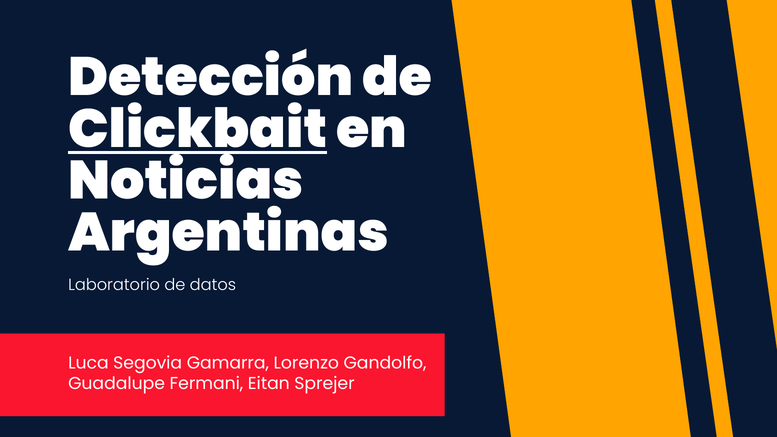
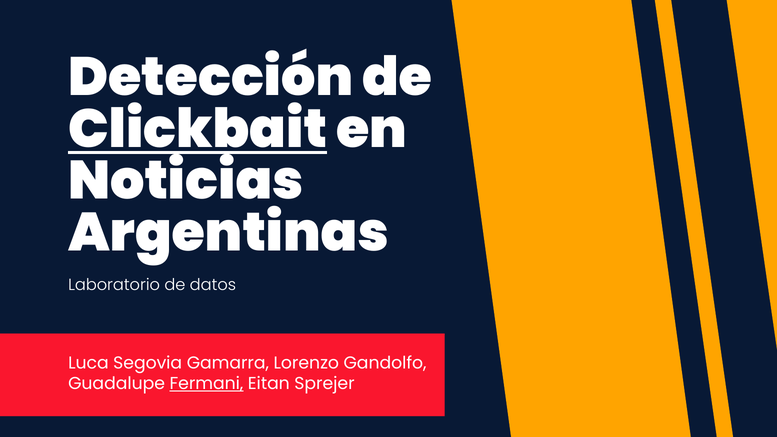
Fermani underline: none -> present
